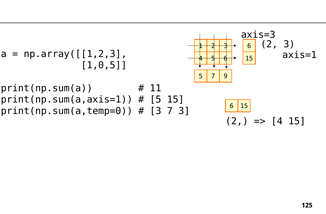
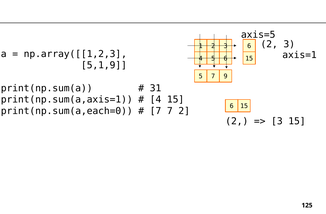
axis=3: axis=3 -> axis=5
1,0,5: 1,0,5 -> 5,1,9
11: 11 -> 31
5 at (156, 100): 5 -> 4
print(np.sum(a,temp=0: print(np.sum(a,temp=0 -> print(np.sum(a,each=0
3 at (156, 111): 3 -> 7
7 3: 3 -> 2
4 at (277, 121): 4 -> 3
